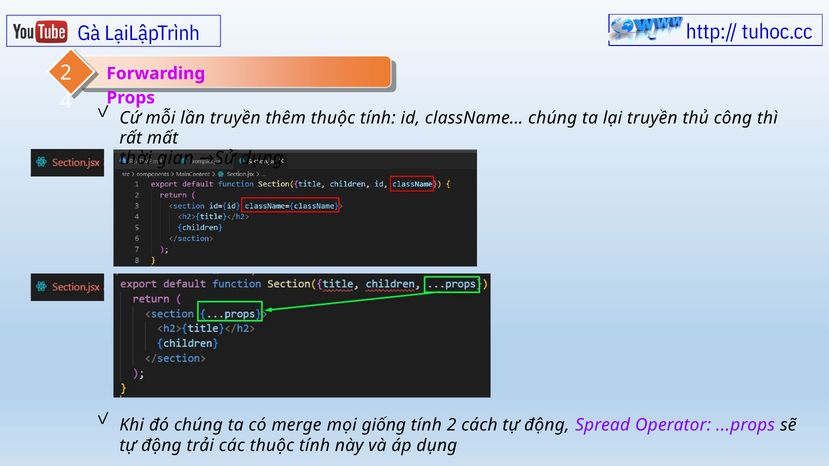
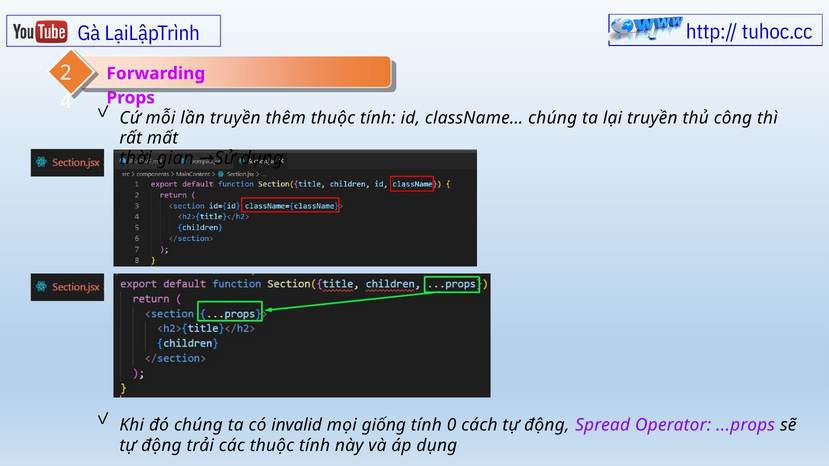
merge: merge -> invalid
tính 2: 2 -> 0
